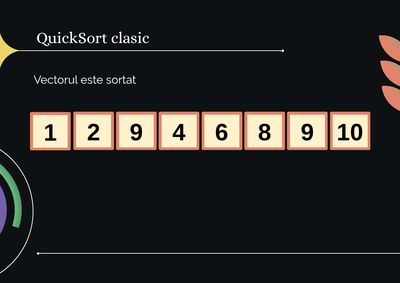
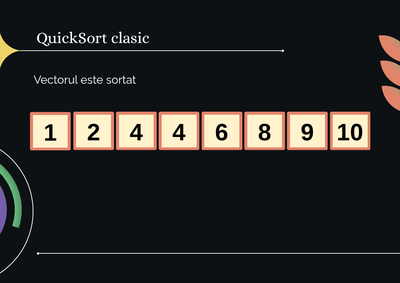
2 9: 9 -> 4
